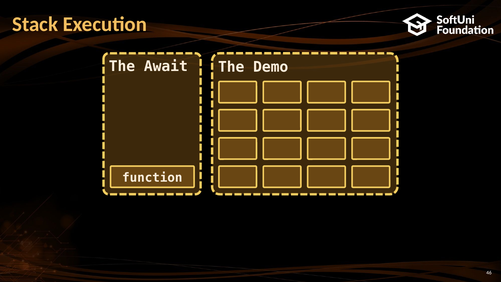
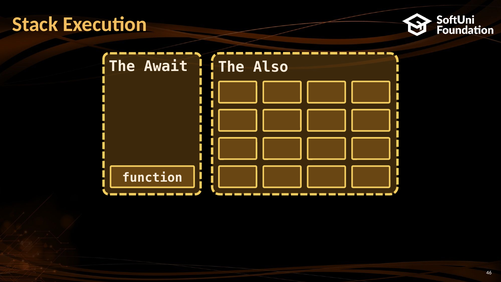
Demo: Demo -> Also
